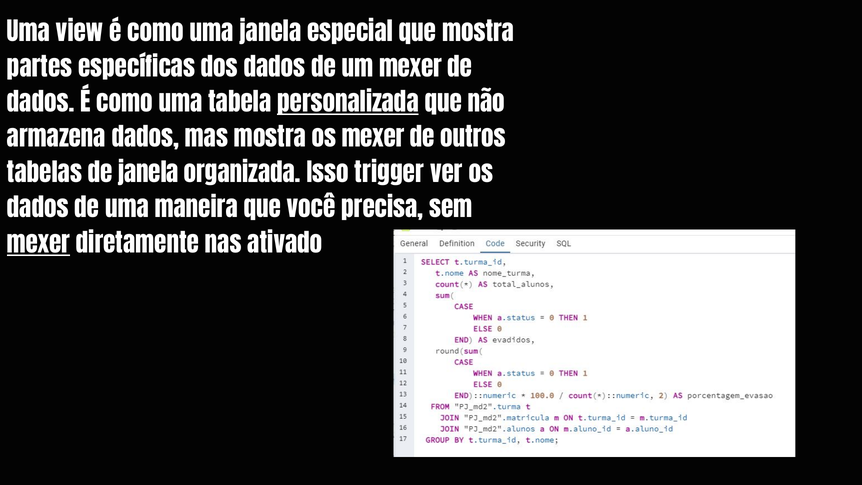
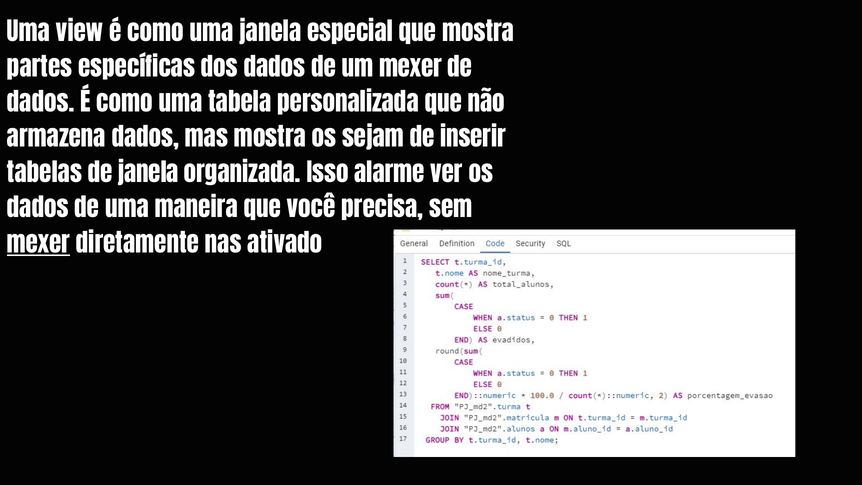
personalizada underline: present -> none
os mexer: mexer -> sejam
outros: outros -> inserir
trigger: trigger -> alarme
